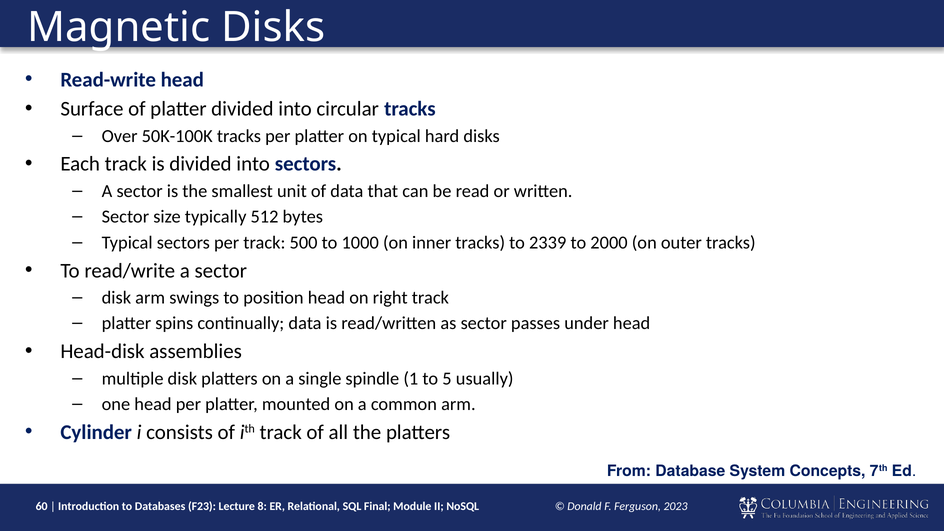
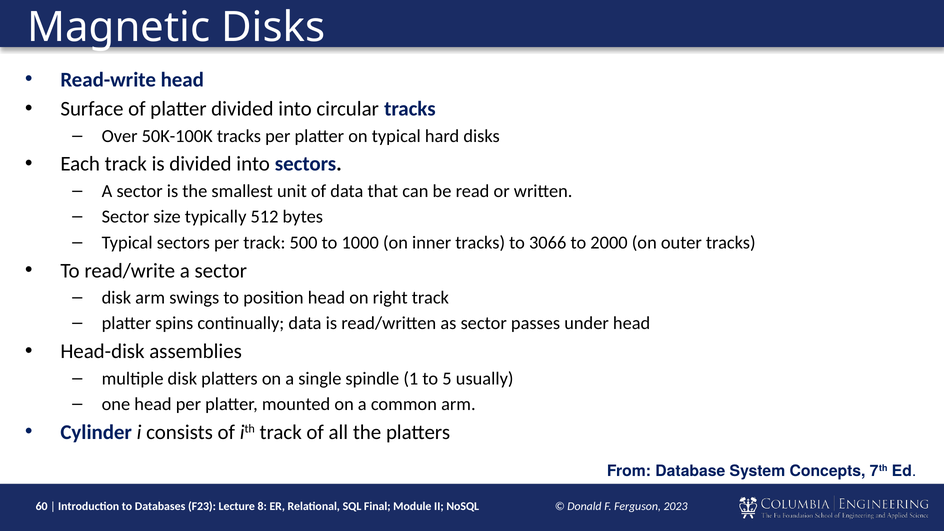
2339: 2339 -> 3066
